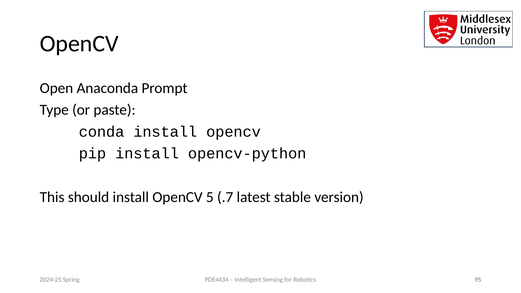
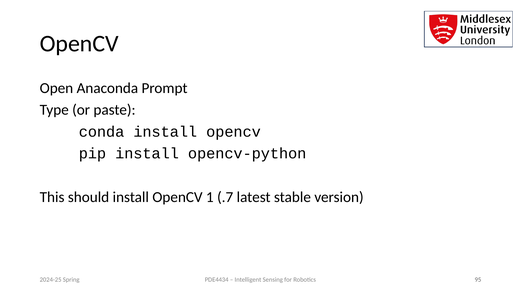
5: 5 -> 1
